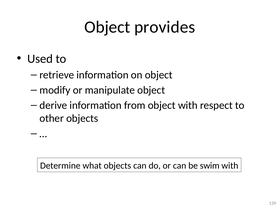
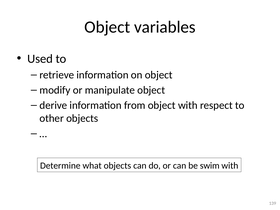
provides: provides -> variables
